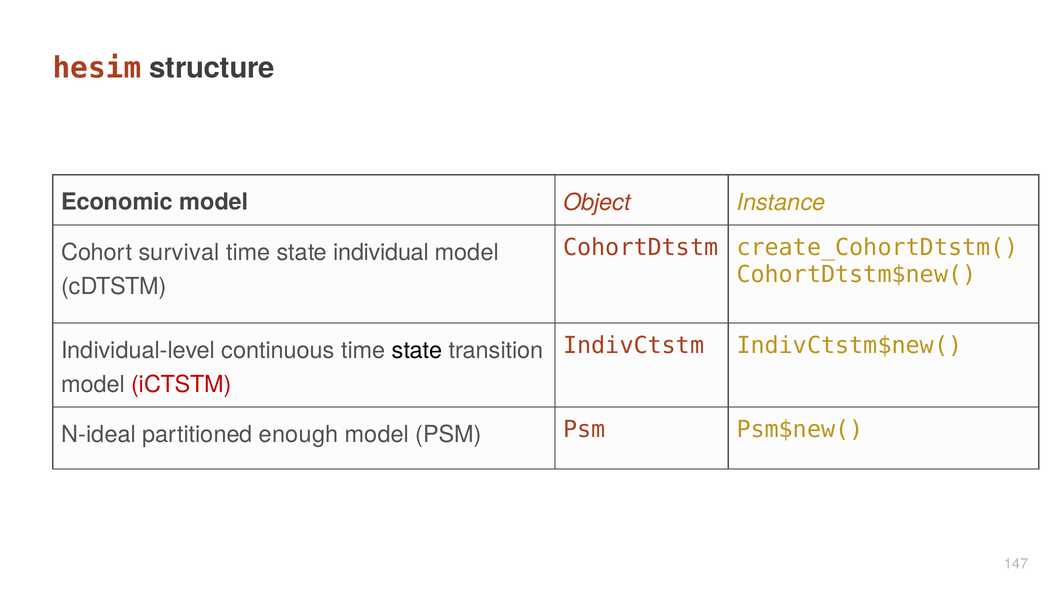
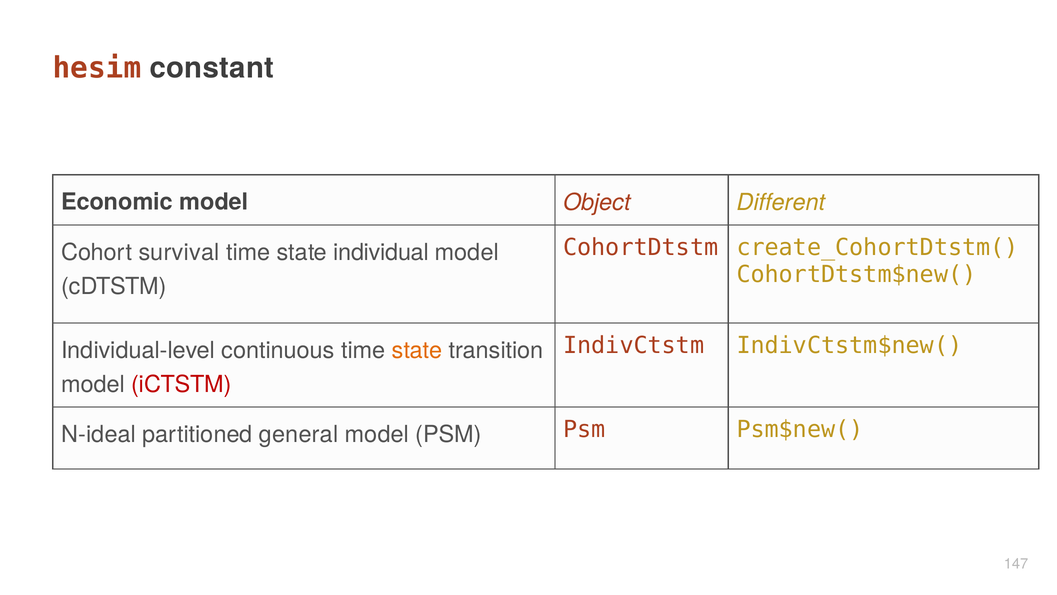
structure: structure -> constant
Instance: Instance -> Different
state at (417, 350) colour: black -> orange
enough: enough -> general
